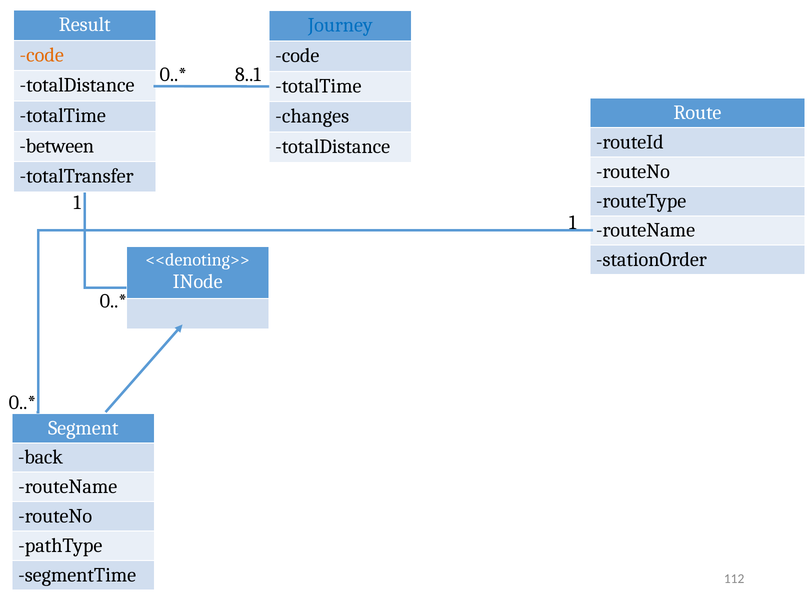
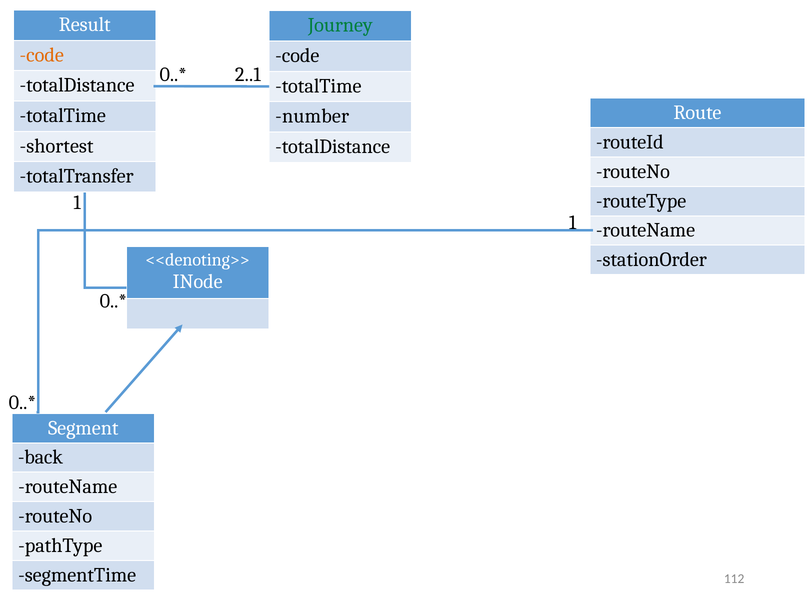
Journey colour: blue -> green
8..1: 8..1 -> 2..1
changes: changes -> number
between: between -> shortest
